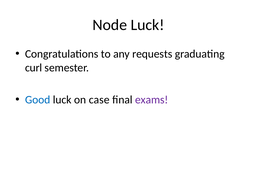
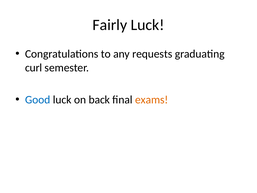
Node: Node -> Fairly
case: case -> back
exams colour: purple -> orange
